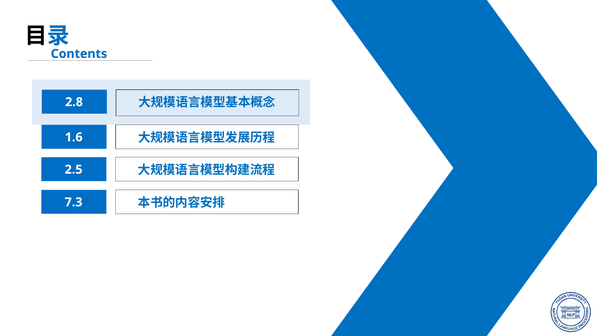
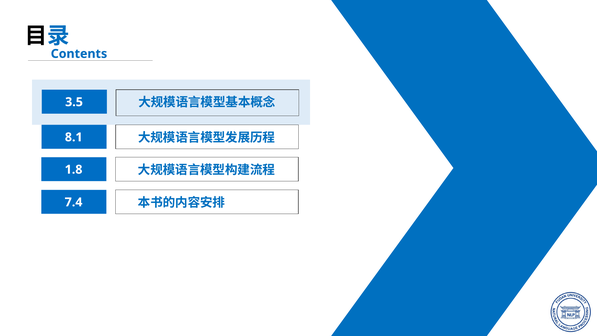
2.8: 2.8 -> 3.5
1.6: 1.6 -> 8.1
2.5: 2.5 -> 1.8
7.3: 7.3 -> 7.4
